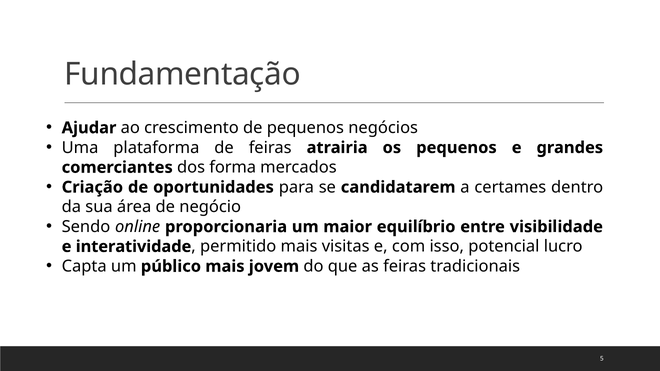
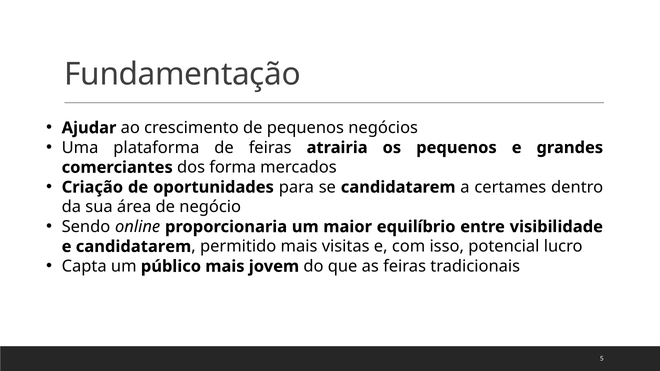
e interatividade: interatividade -> candidatarem
